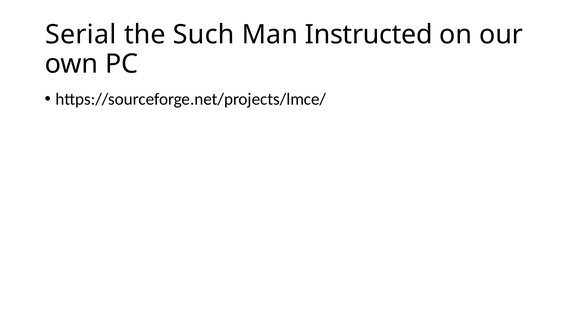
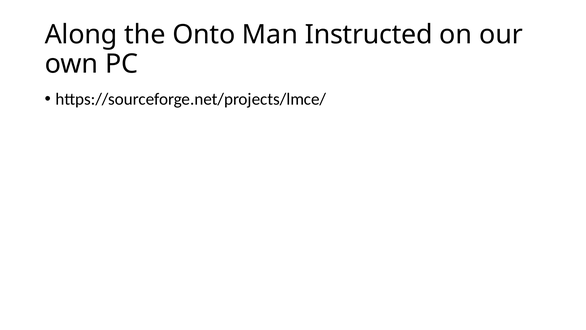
Serial: Serial -> Along
Such: Such -> Onto
